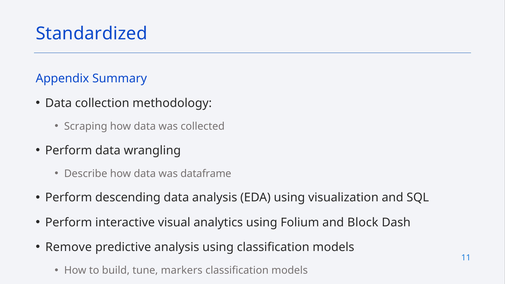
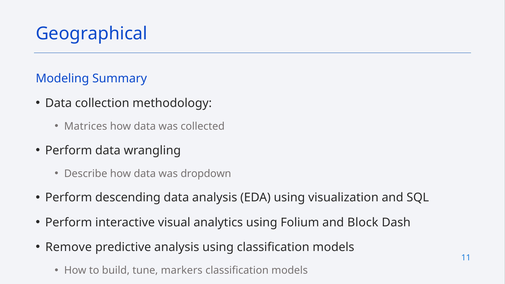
Standardized: Standardized -> Geographical
Appendix: Appendix -> Modeling
Scraping: Scraping -> Matrices
dataframe: dataframe -> dropdown
